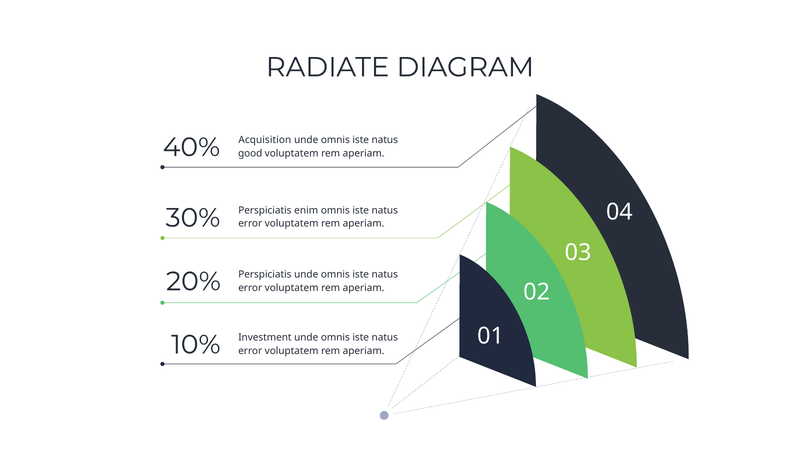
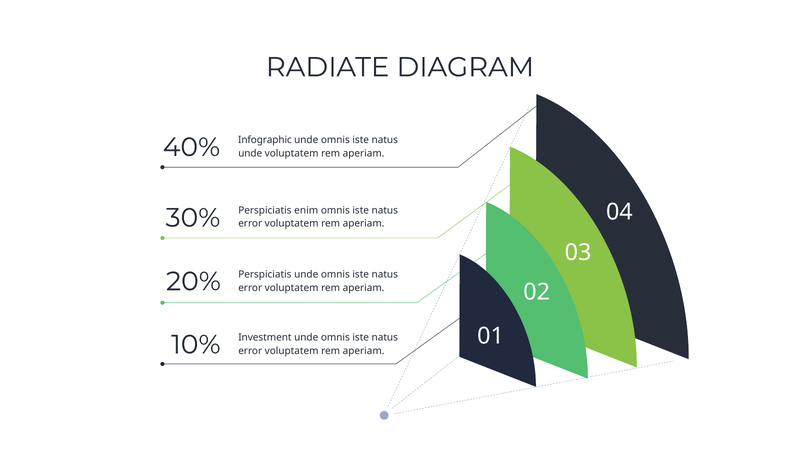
Acquisition: Acquisition -> Infographic
good at (250, 153): good -> unde
